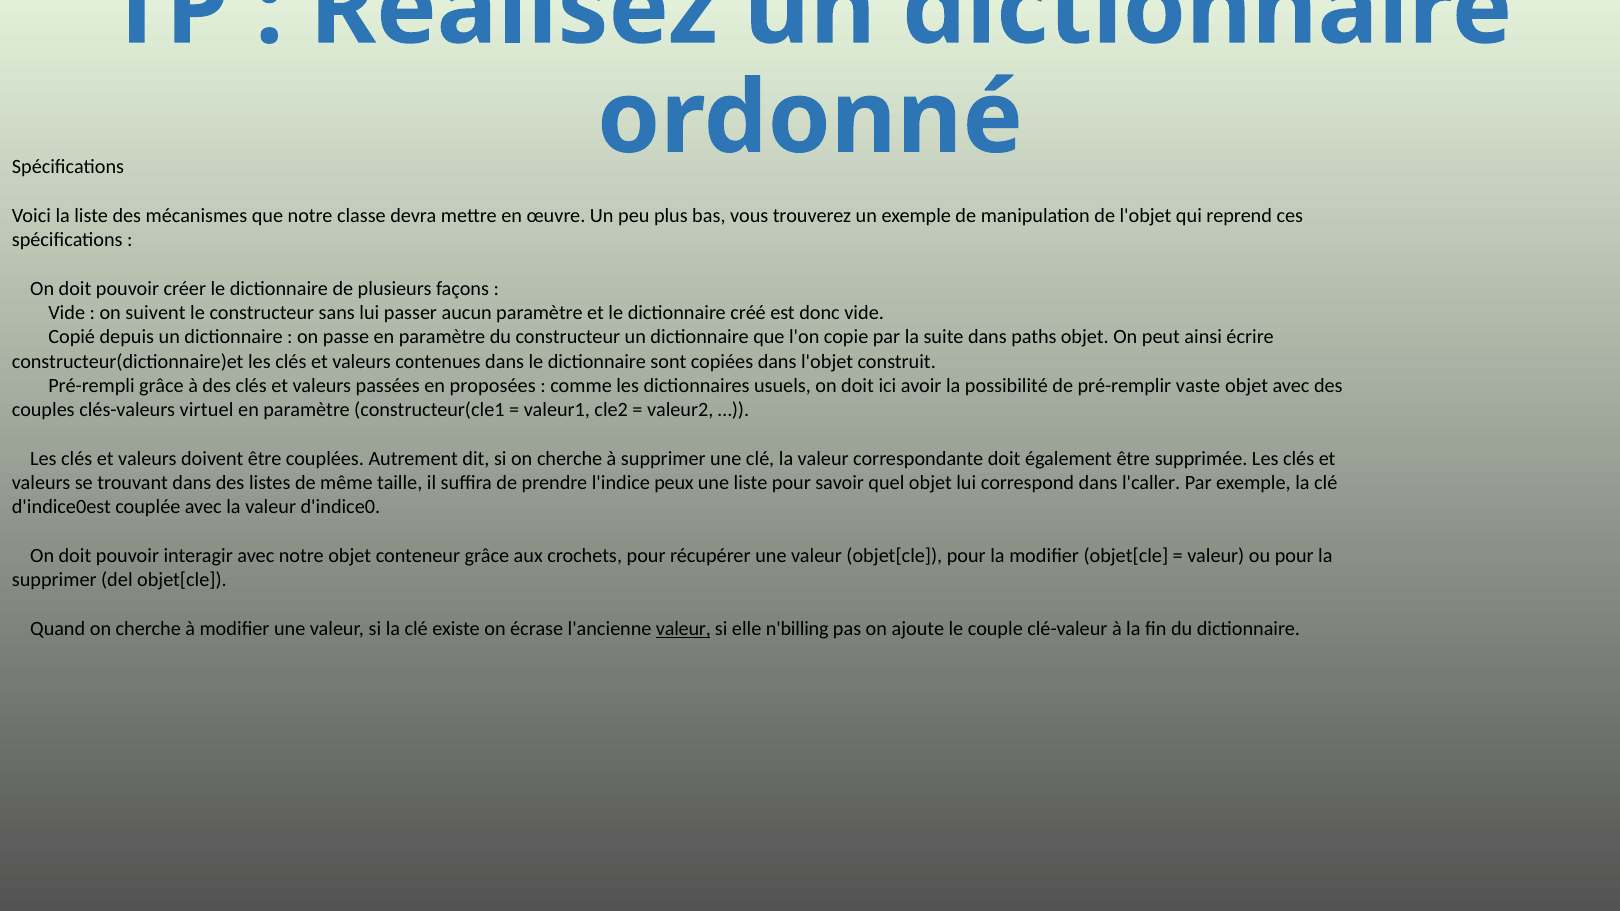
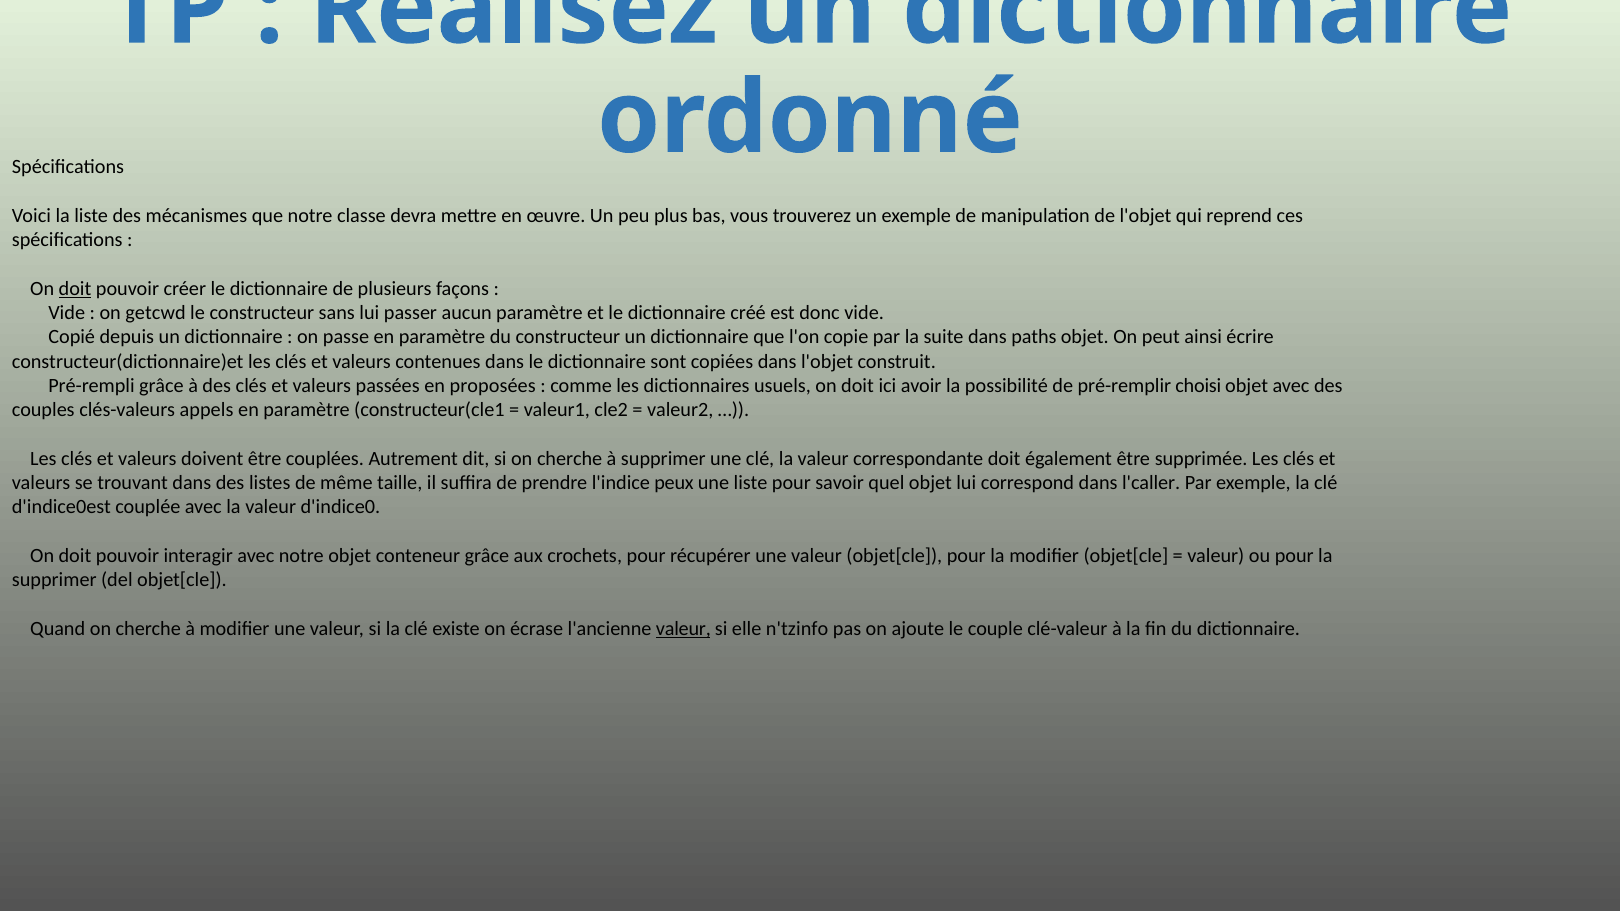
doit at (75, 289) underline: none -> present
suivent: suivent -> getcwd
vaste: vaste -> choisi
virtuel: virtuel -> appels
n'billing: n'billing -> n'tzinfo
